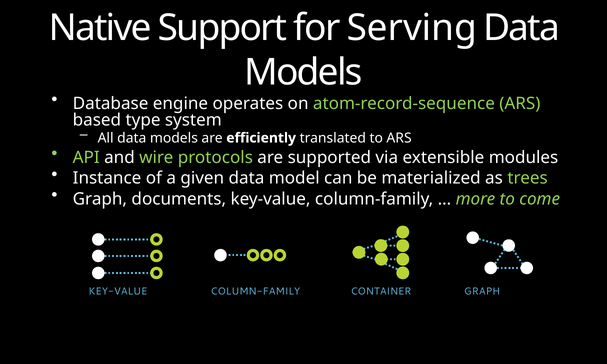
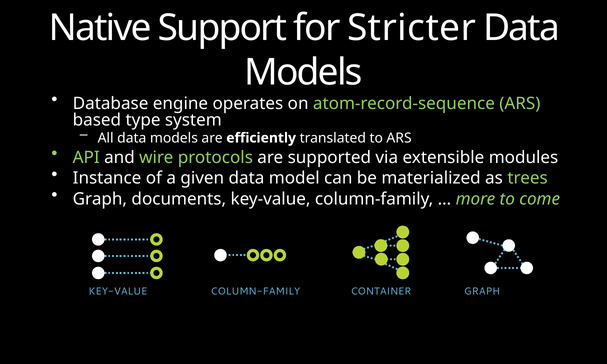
Serving: Serving -> Stricter
